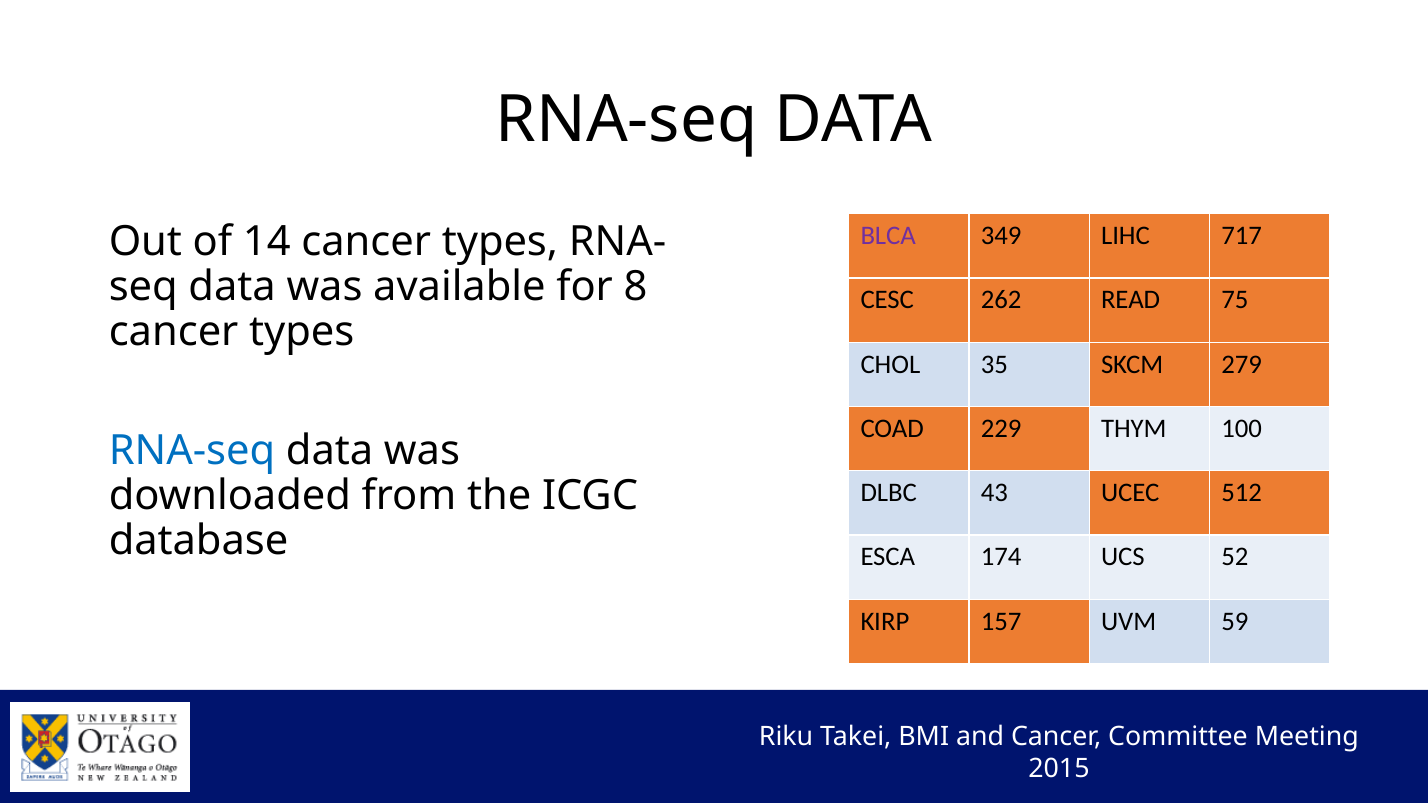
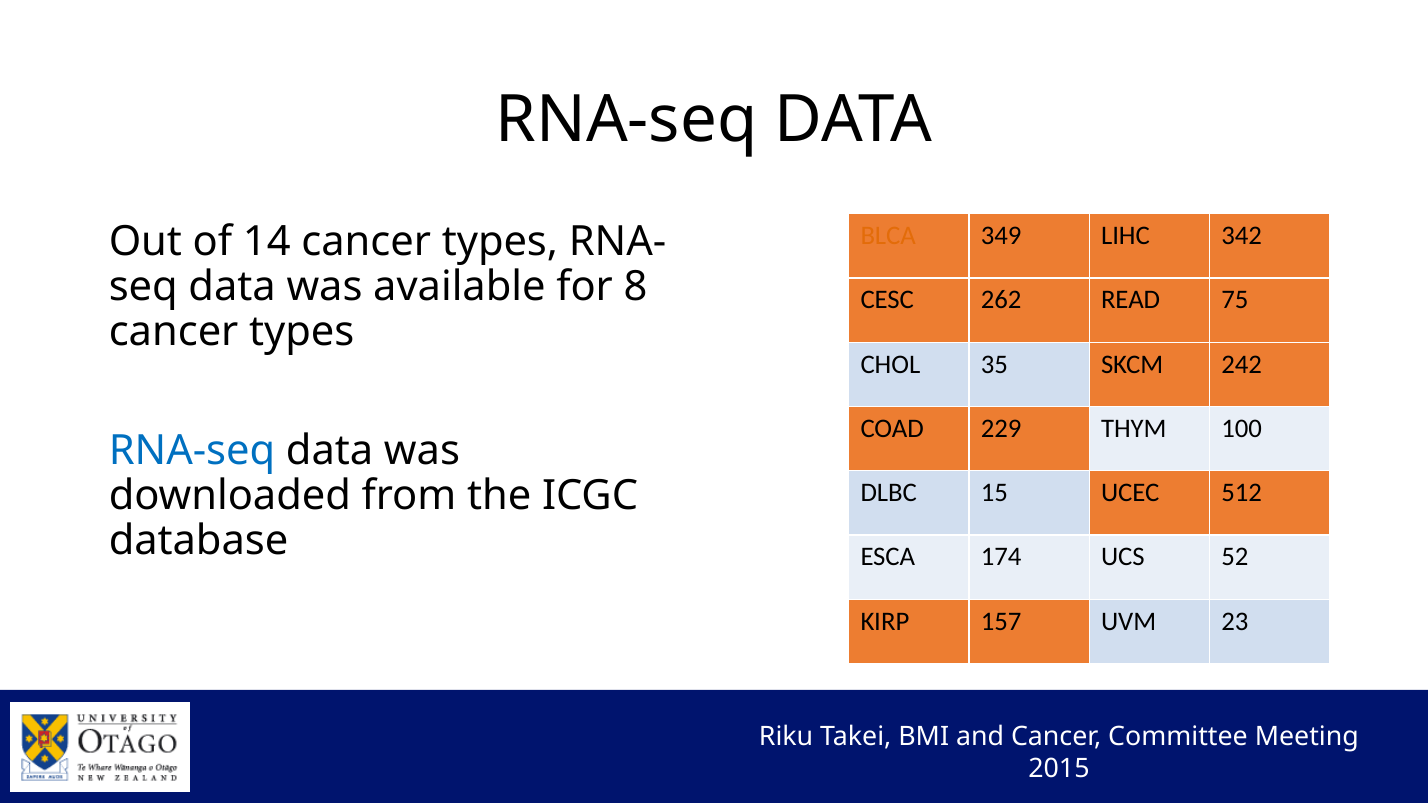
BLCA colour: purple -> orange
717: 717 -> 342
279: 279 -> 242
43: 43 -> 15
59: 59 -> 23
